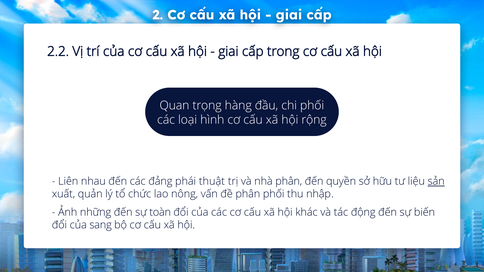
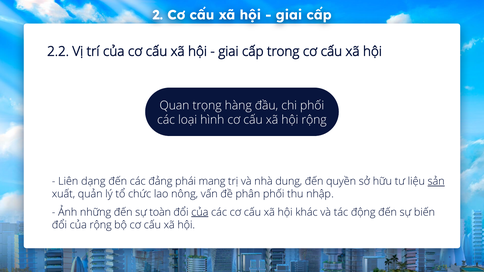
nhau: nhau -> dạng
thuật: thuật -> mang
nhà phân: phân -> dung
của at (200, 212) underline: none -> present
của sang: sang -> rộng
